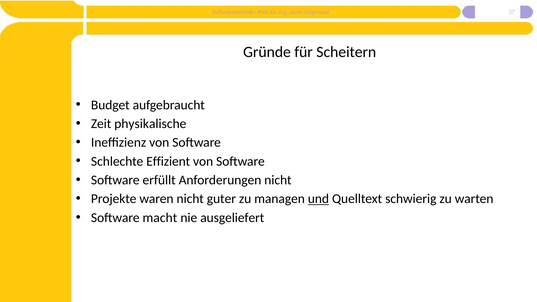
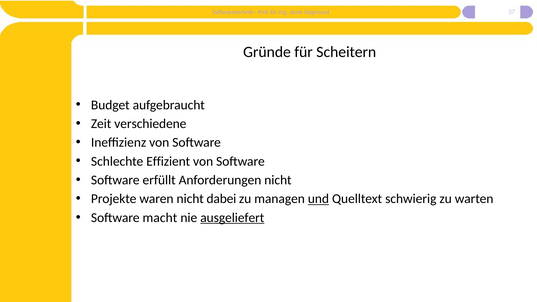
physikalische: physikalische -> verschiedene
guter: guter -> dabei
ausgeliefert underline: none -> present
